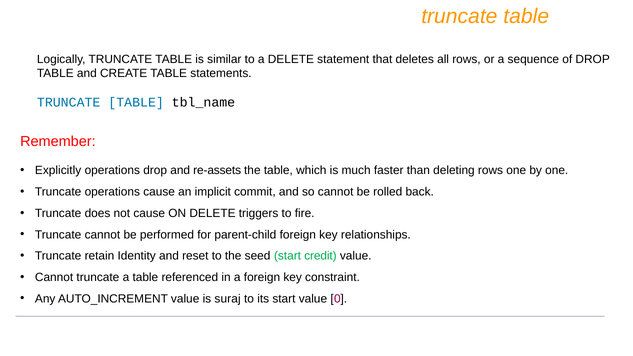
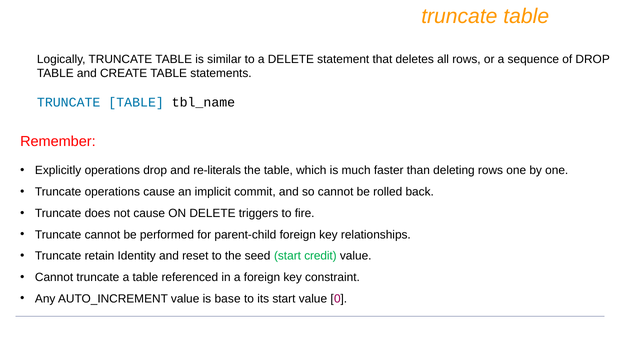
re-assets: re-assets -> re-literals
suraj: suraj -> base
